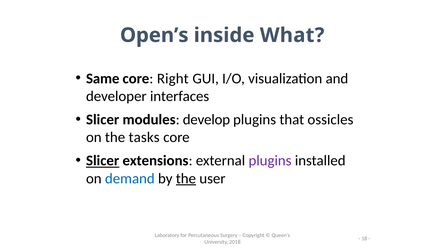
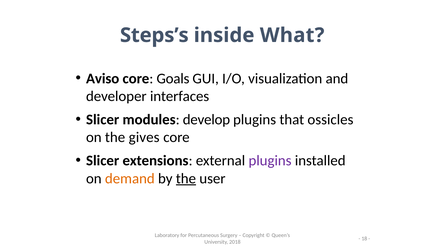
Open’s: Open’s -> Steps’s
Same: Same -> Aviso
Right: Right -> Goals
tasks: tasks -> gives
Slicer at (103, 161) underline: present -> none
demand colour: blue -> orange
